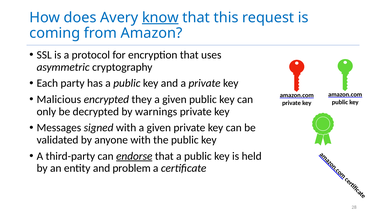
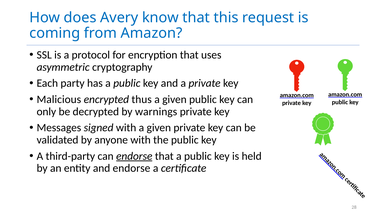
know underline: present -> none
they: they -> thus
and problem: problem -> endorse
